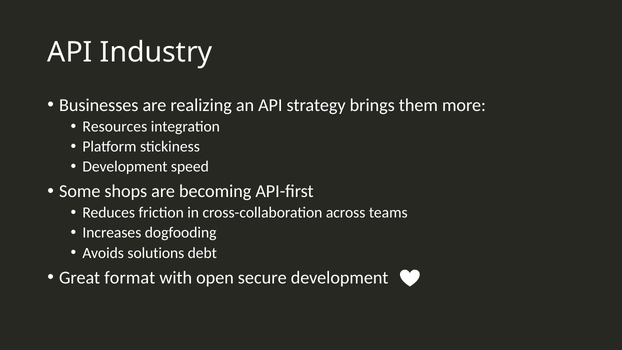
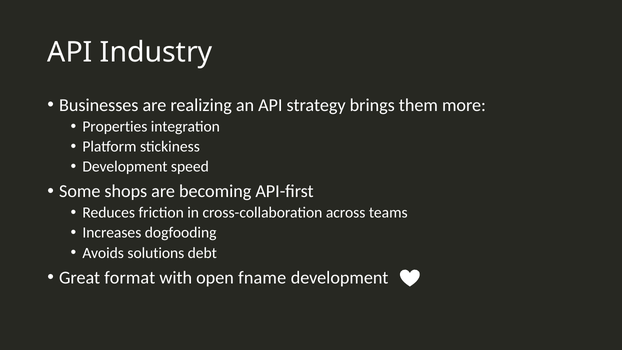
Resources: Resources -> Properties
secure: secure -> fname
